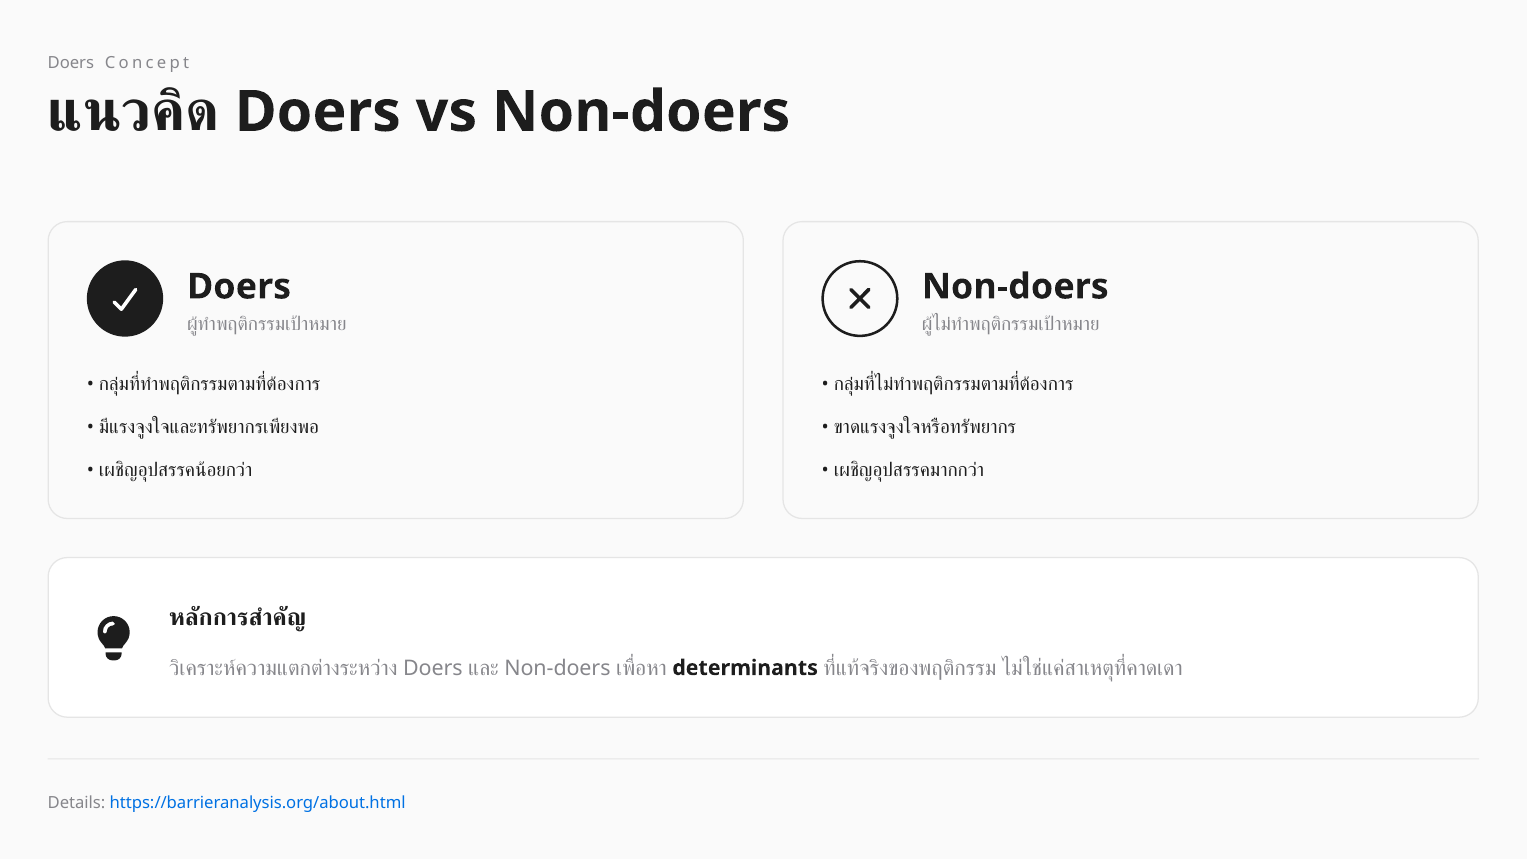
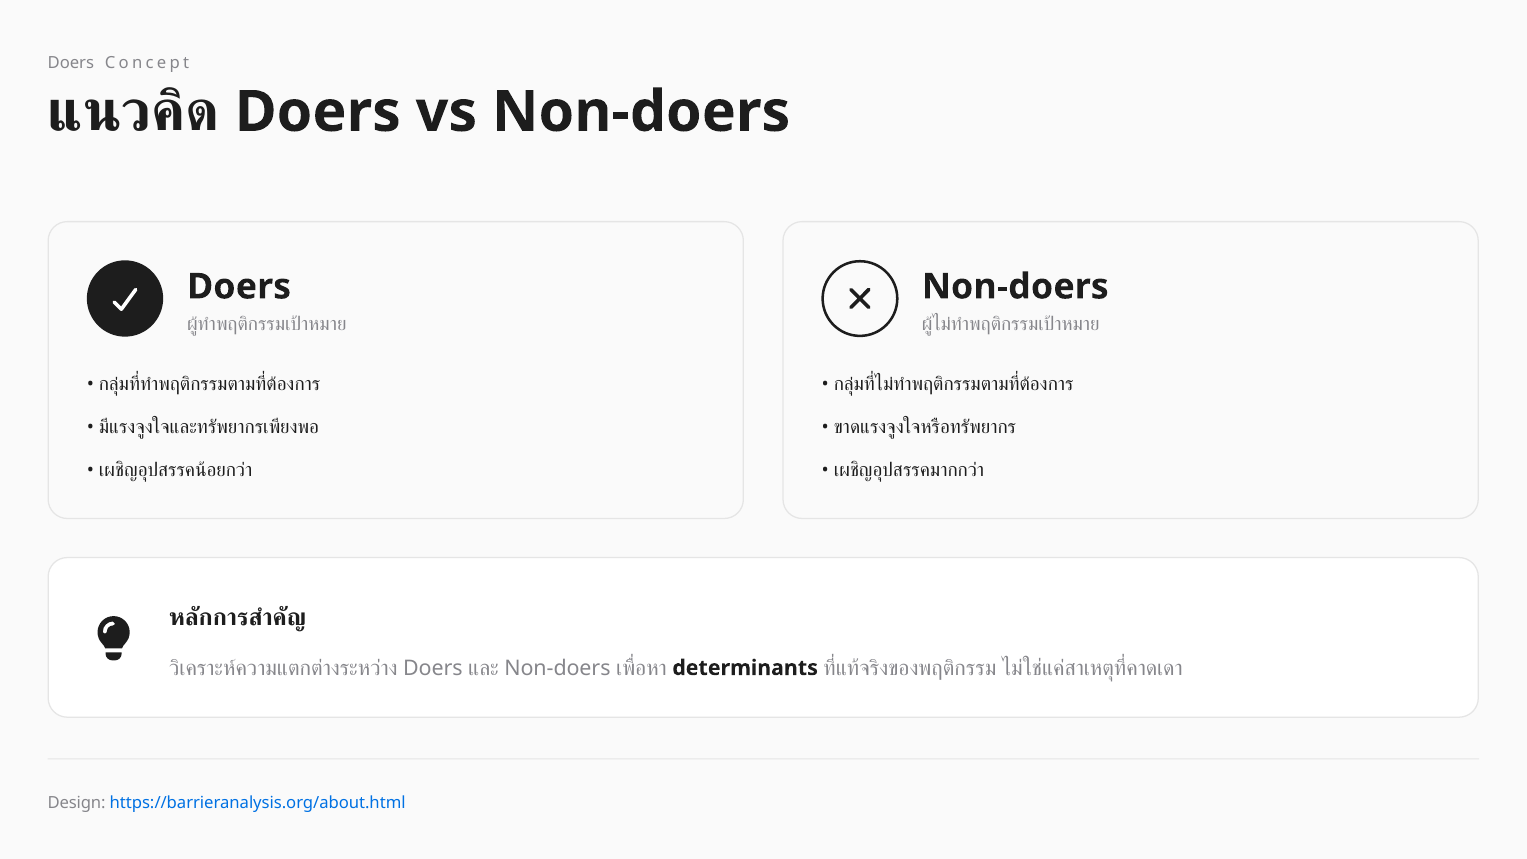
Details: Details -> Design
